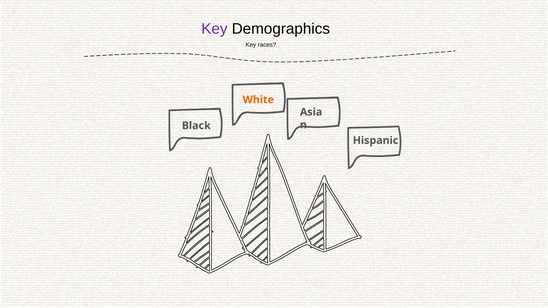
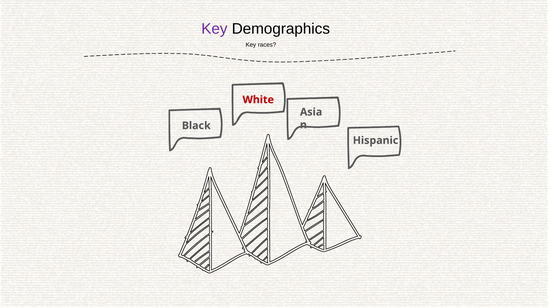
White colour: orange -> red
